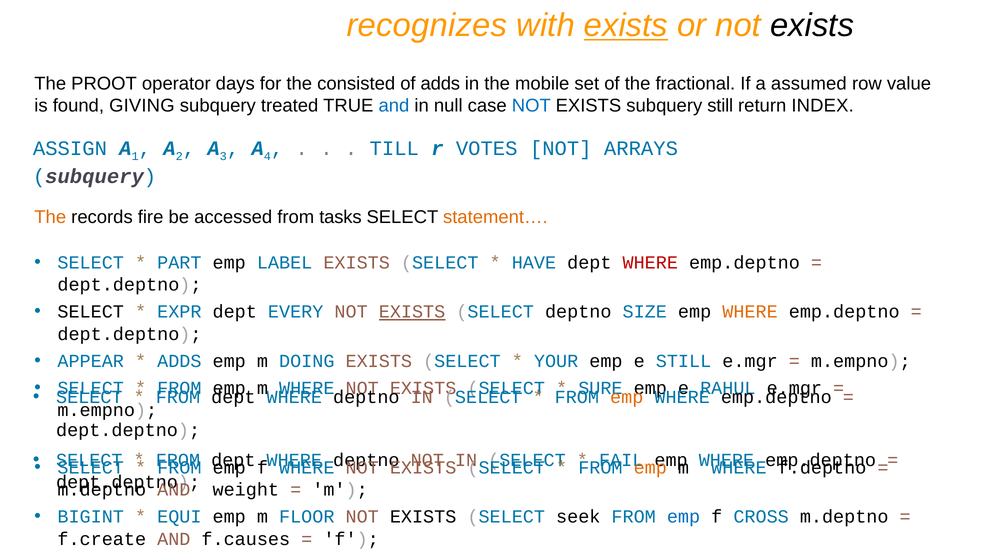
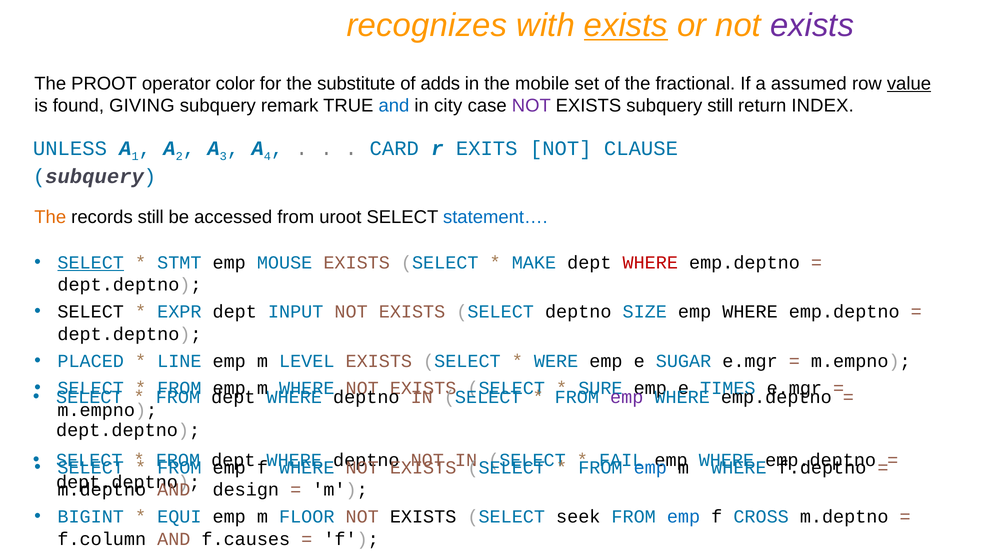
exists at (812, 26) colour: black -> purple
days: days -> color
consisted: consisted -> substitute
value underline: none -> present
treated: treated -> remark
null: null -> city
NOT at (531, 106) colour: blue -> purple
ASSIGN: ASSIGN -> UNLESS
TILL: TILL -> CARD
VOTES: VOTES -> EXITS
ARRAYS: ARRAYS -> CLAUSE
records fire: fire -> still
tasks: tasks -> uroot
statement… colour: orange -> blue
SELECT at (91, 263) underline: none -> present
PART: PART -> STMT
LABEL: LABEL -> MOUSE
HAVE: HAVE -> MAKE
EVERY: EVERY -> INPUT
EXISTS at (412, 312) underline: present -> none
WHERE at (750, 312) colour: orange -> black
APPEAR: APPEAR -> PLACED
ADDS at (179, 361): ADDS -> LINE
DOING: DOING -> LEVEL
YOUR: YOUR -> WERE
e STILL: STILL -> SUGAR
RAHUL: RAHUL -> TIMES
emp at (627, 397) colour: orange -> purple
emp at (650, 468) colour: orange -> blue
weight: weight -> design
f.create: f.create -> f.column
